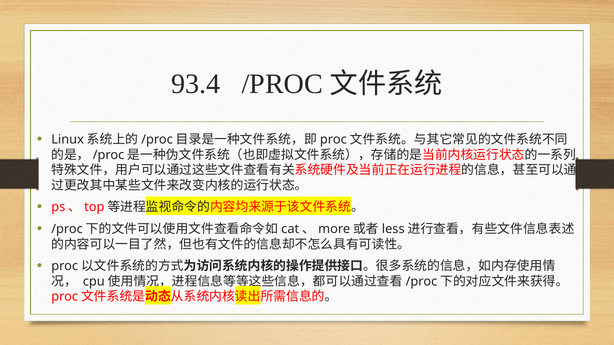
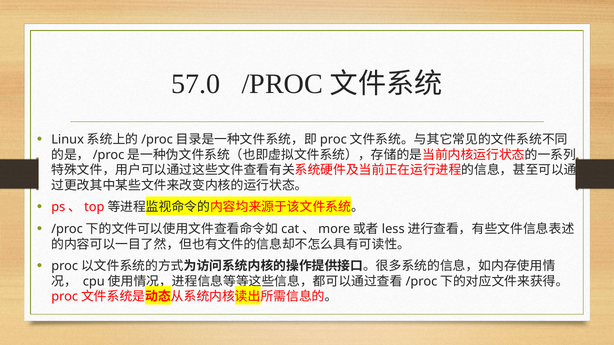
93.4: 93.4 -> 57.0
